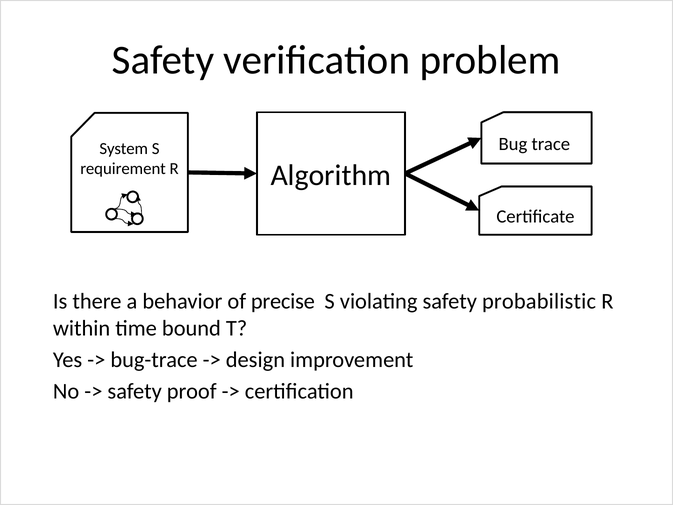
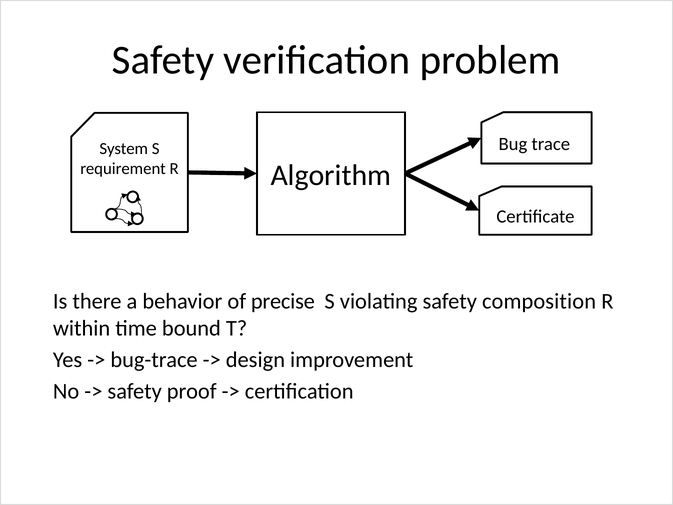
probabilistic: probabilistic -> composition
